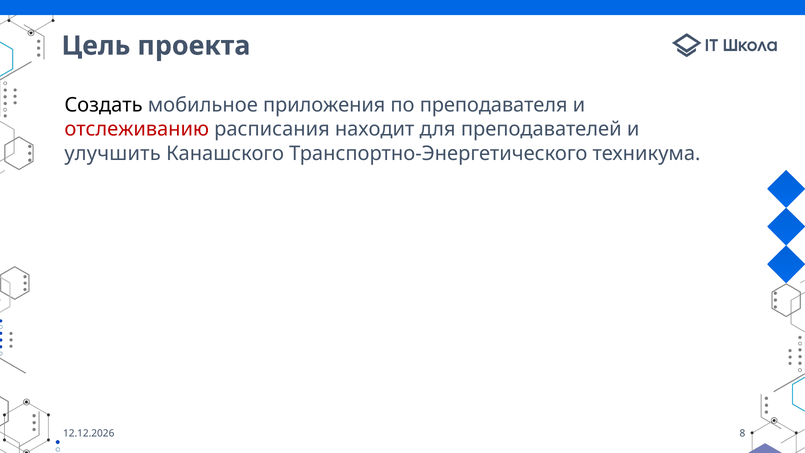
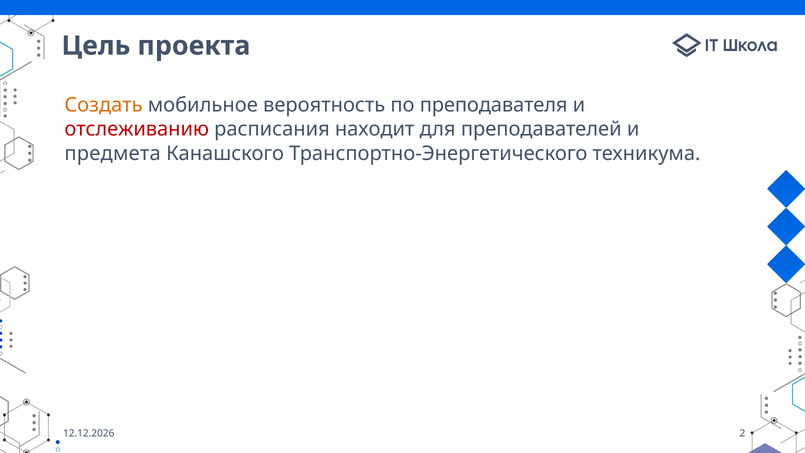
Создать colour: black -> orange
приложения: приложения -> вероятность
улучшить: улучшить -> предмета
8: 8 -> 2
